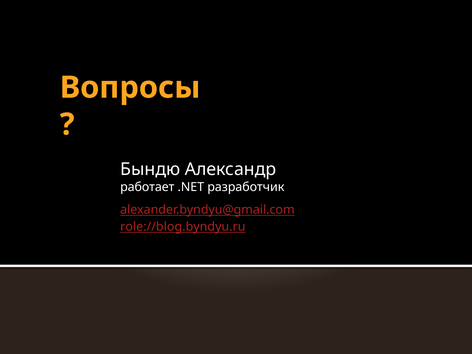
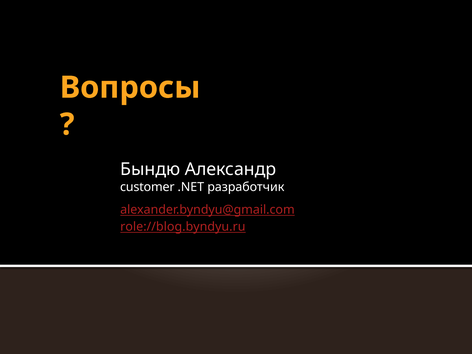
работает: работает -> customer
